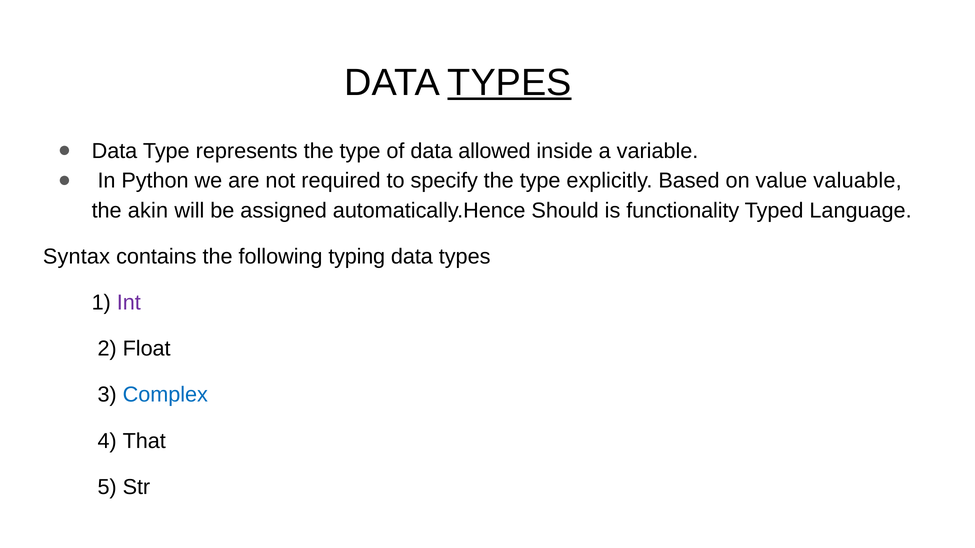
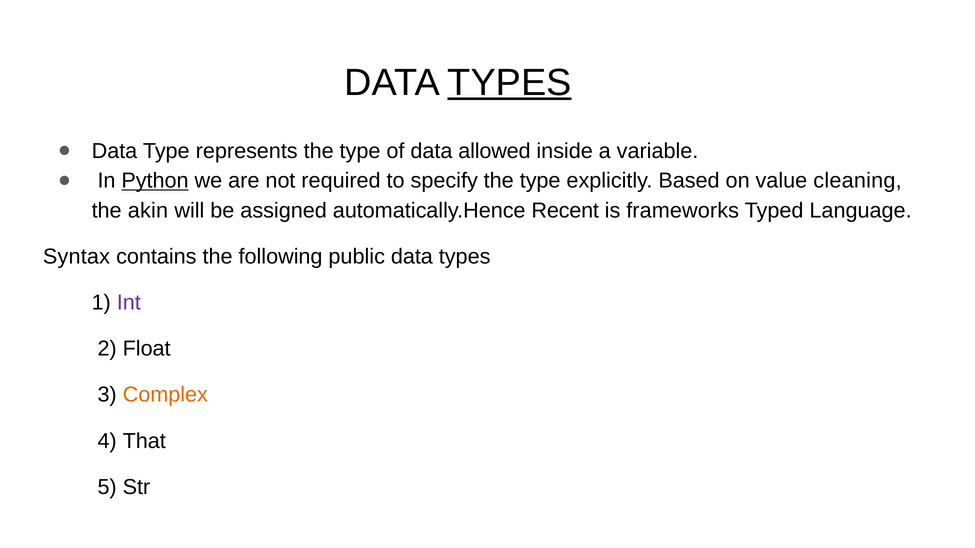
Python underline: none -> present
valuable: valuable -> cleaning
Should: Should -> Recent
functionality: functionality -> frameworks
typing: typing -> public
Complex colour: blue -> orange
